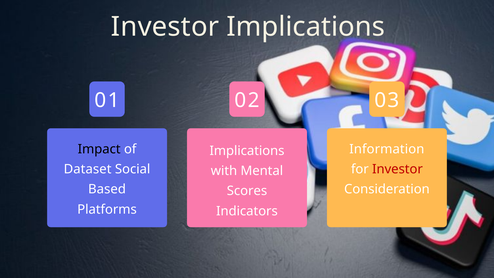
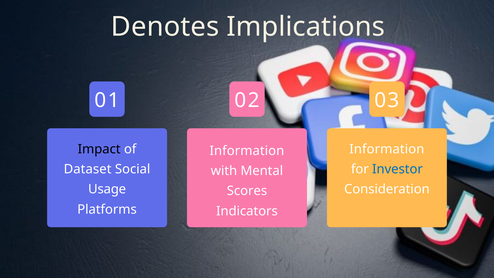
Investor at (165, 27): Investor -> Denotes
Implications at (247, 151): Implications -> Information
Investor at (397, 169) colour: red -> blue
Based: Based -> Usage
